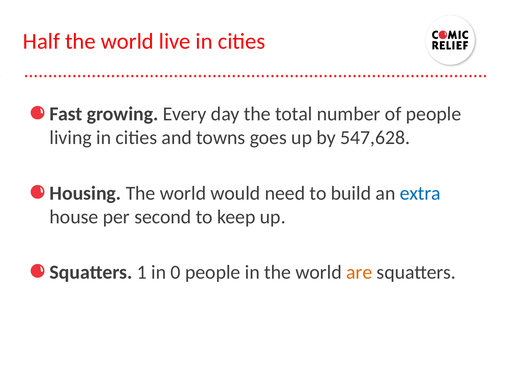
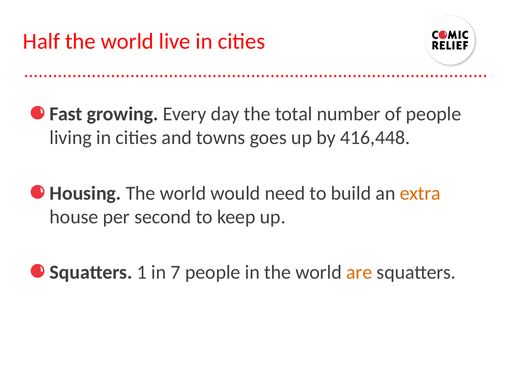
547,628: 547,628 -> 416,448
extra colour: blue -> orange
0: 0 -> 7
